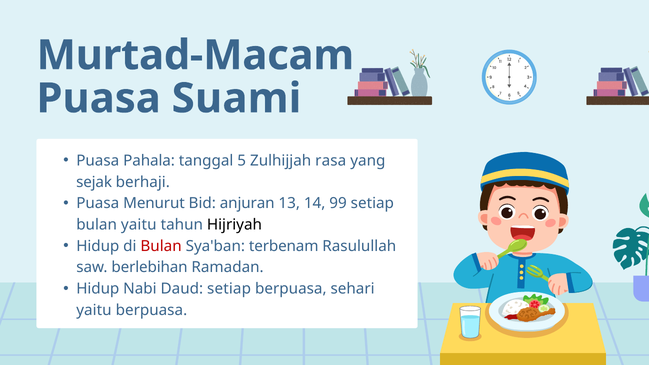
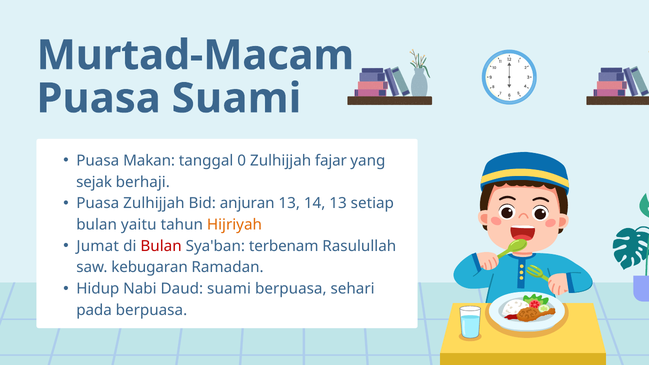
Pahala: Pahala -> Makan
5: 5 -> 0
rasa: rasa -> fajar
Puasa Menurut: Menurut -> Zulhijjah
14 99: 99 -> 13
Hijriyah colour: black -> orange
Hidup at (98, 246): Hidup -> Jumat
berlebihan: berlebihan -> kebugaran
Daud setiap: setiap -> suami
yaitu at (94, 310): yaitu -> pada
